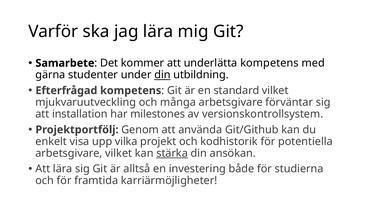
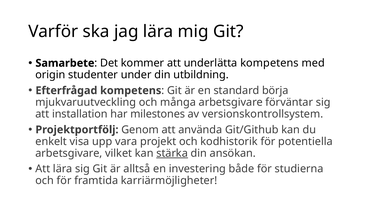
gärna: gärna -> origin
din at (162, 75) underline: present -> none
standard vilket: vilket -> börja
vilka: vilka -> vara
